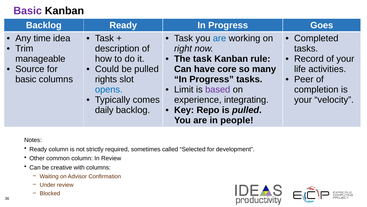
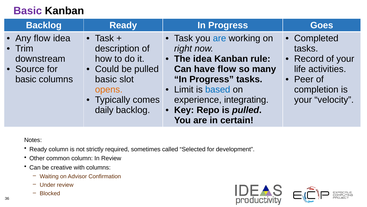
Any time: time -> flow
manageable: manageable -> downstream
The task: task -> idea
have core: core -> flow
rights at (106, 79): rights -> basic
opens colour: blue -> orange
based colour: purple -> blue
people: people -> certain
